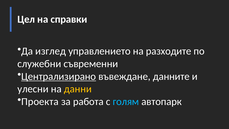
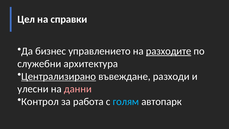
изглед: изглед -> бизнес
разходите underline: none -> present
съвременни: съвременни -> архитектура
данните: данните -> разходи
данни colour: yellow -> pink
Проекта: Проекта -> Контрол
